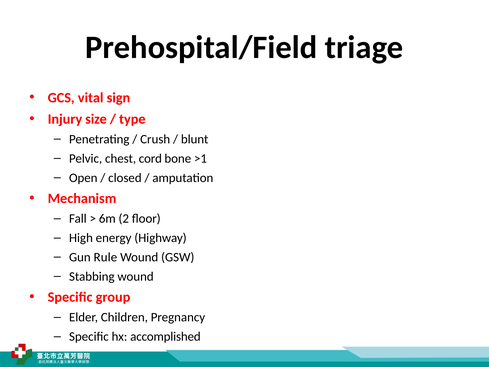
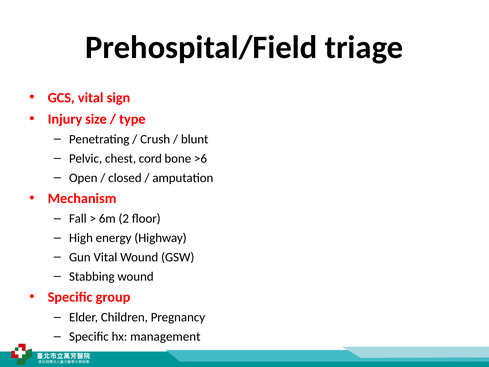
>1: >1 -> >6
Gun Rule: Rule -> Vital
accomplished: accomplished -> management
